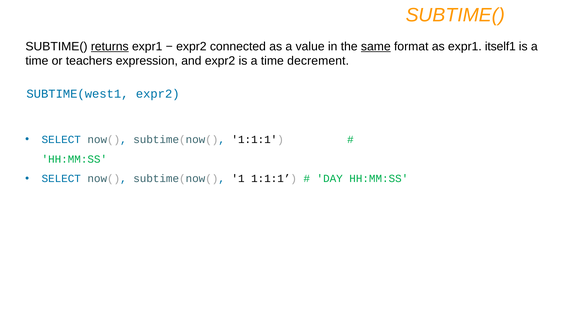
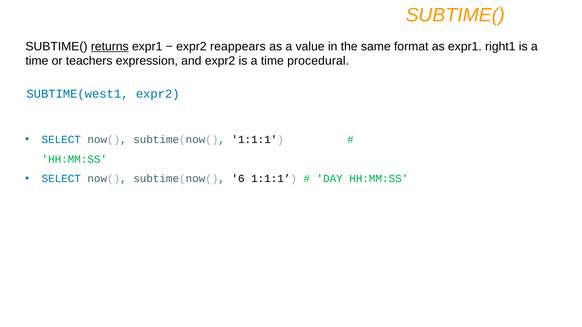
connected: connected -> reappears
same underline: present -> none
itself1: itself1 -> right1
decrement: decrement -> procedural
1: 1 -> 6
